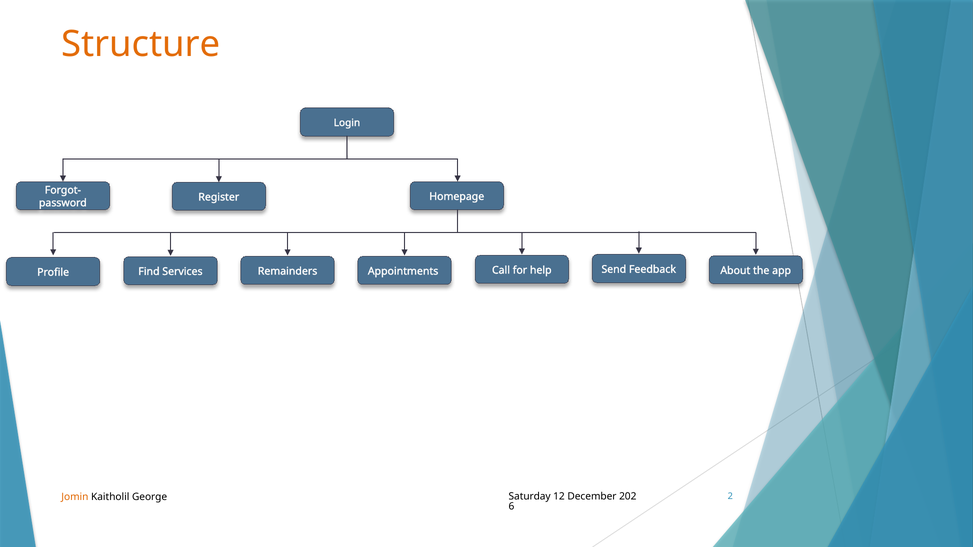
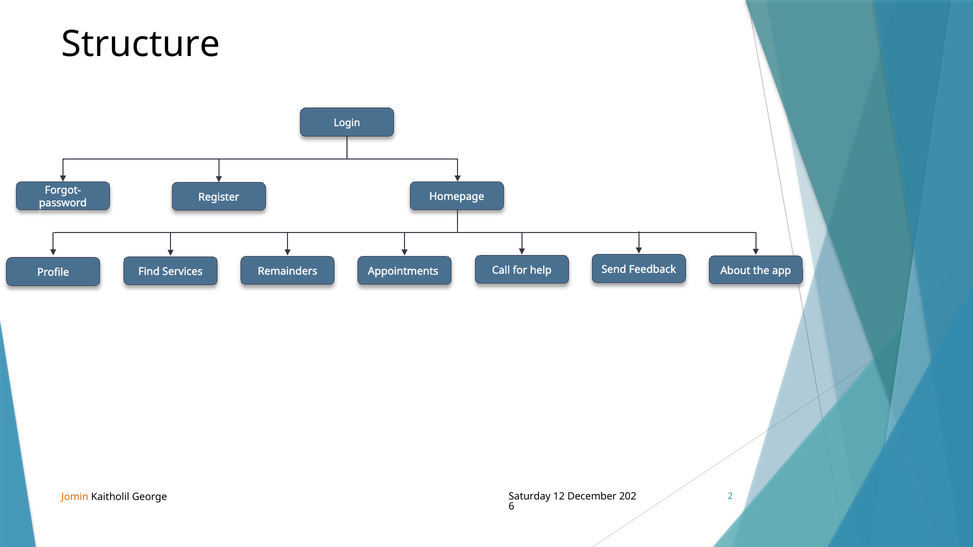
Structure colour: orange -> black
